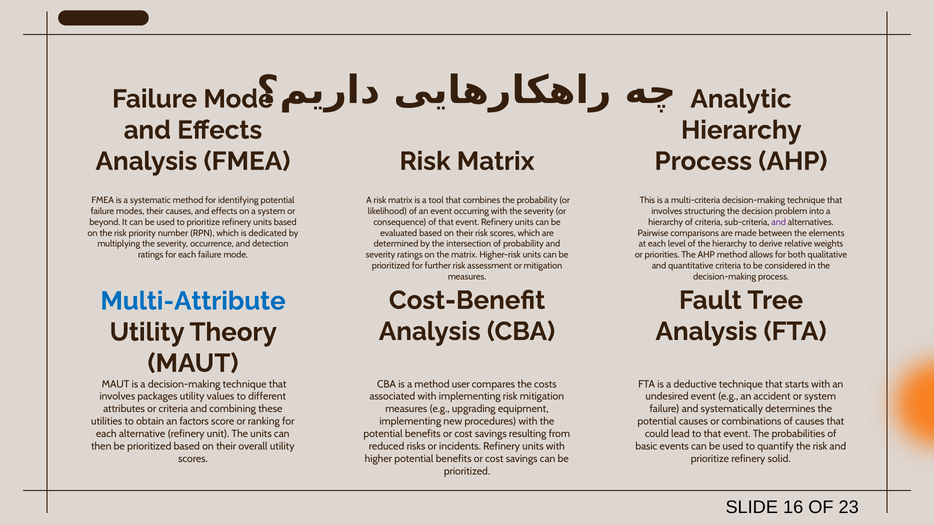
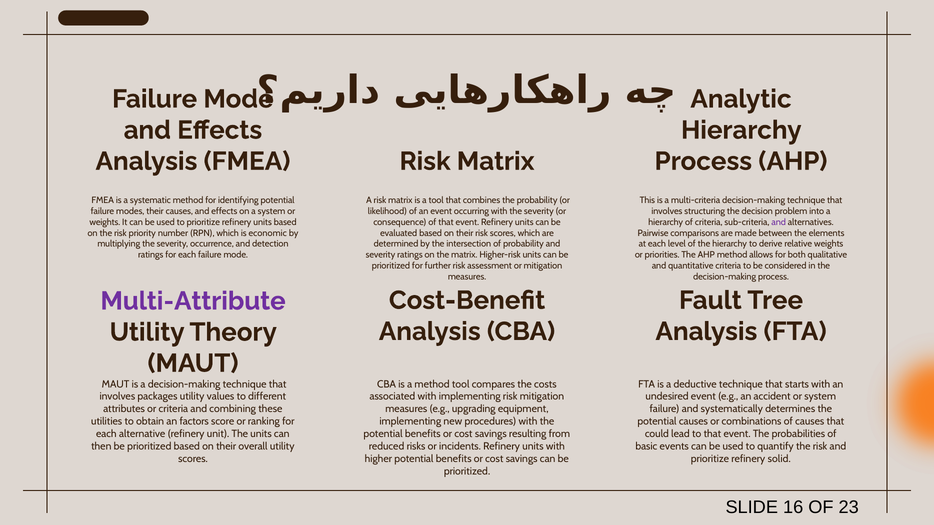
beyond at (105, 222): beyond -> weights
dedicated: dedicated -> economic
Multi-Attribute colour: blue -> purple
method user: user -> tool
